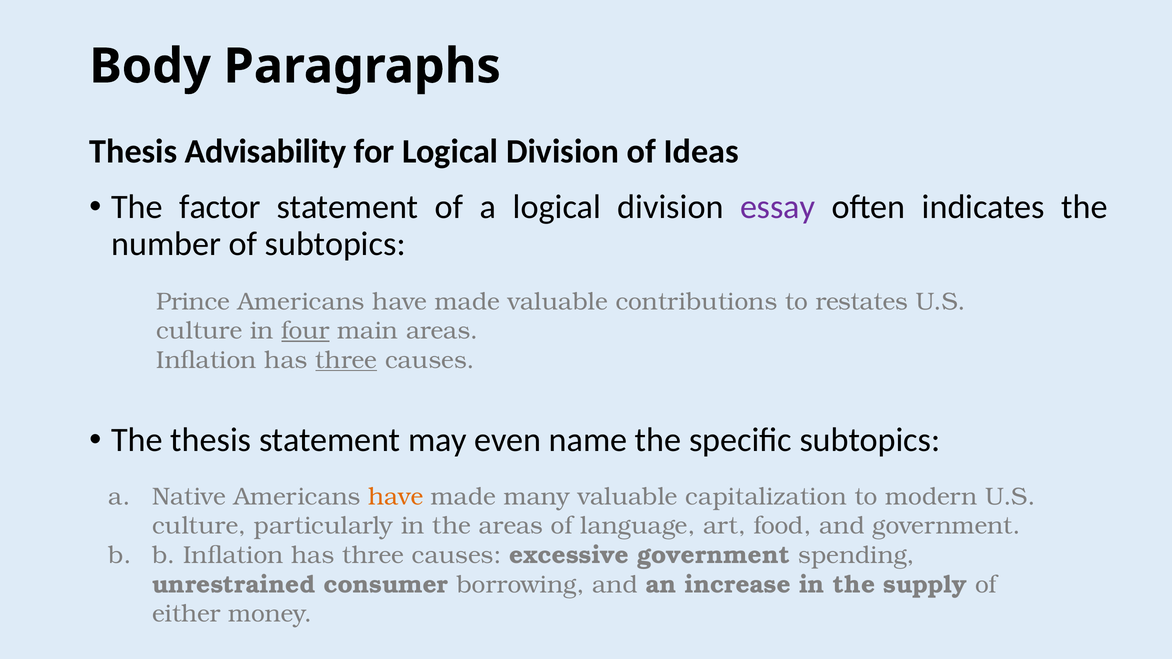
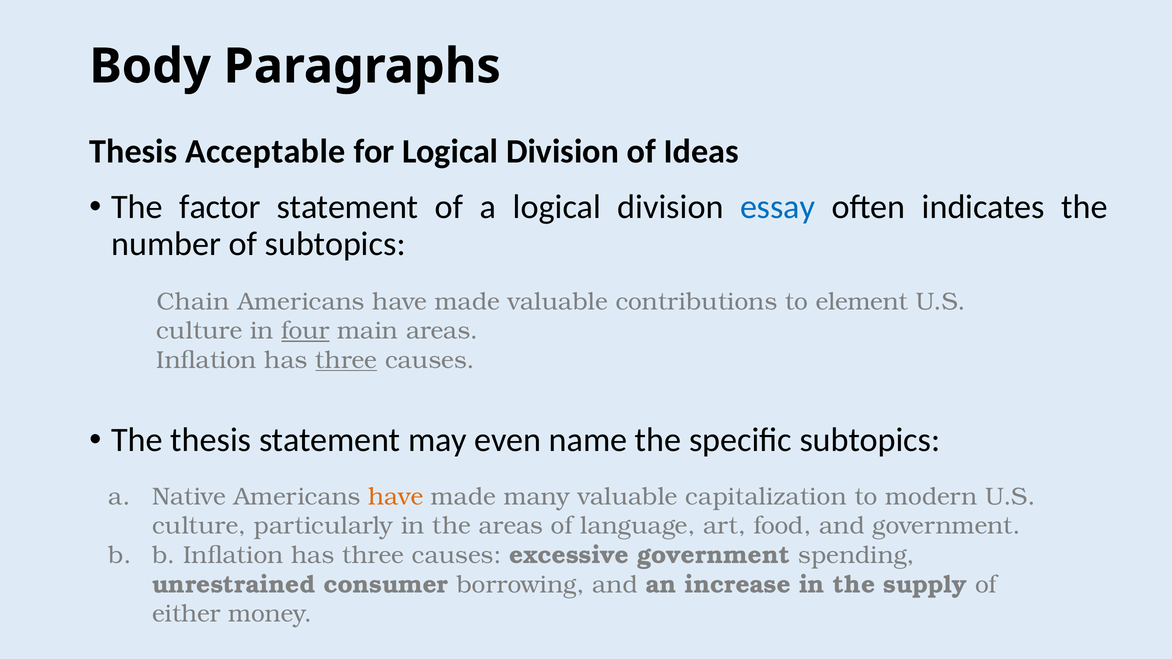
Advisability: Advisability -> Acceptable
essay colour: purple -> blue
Prince: Prince -> Chain
restates: restates -> element
